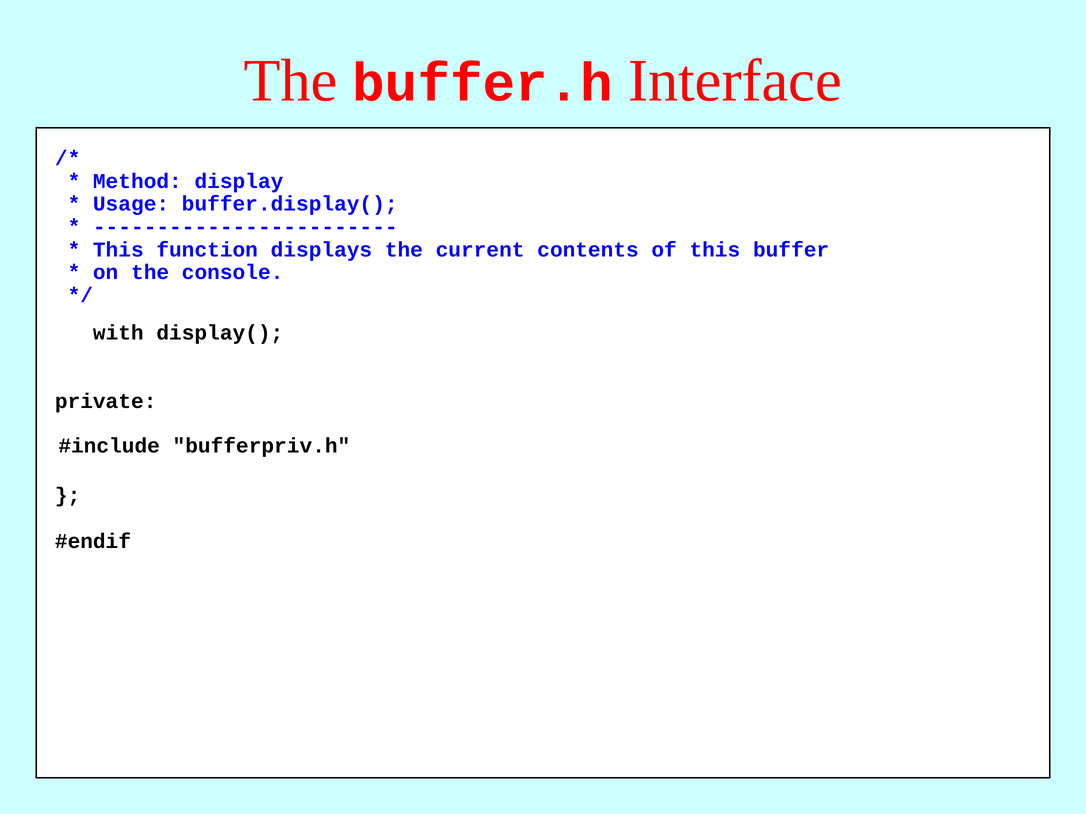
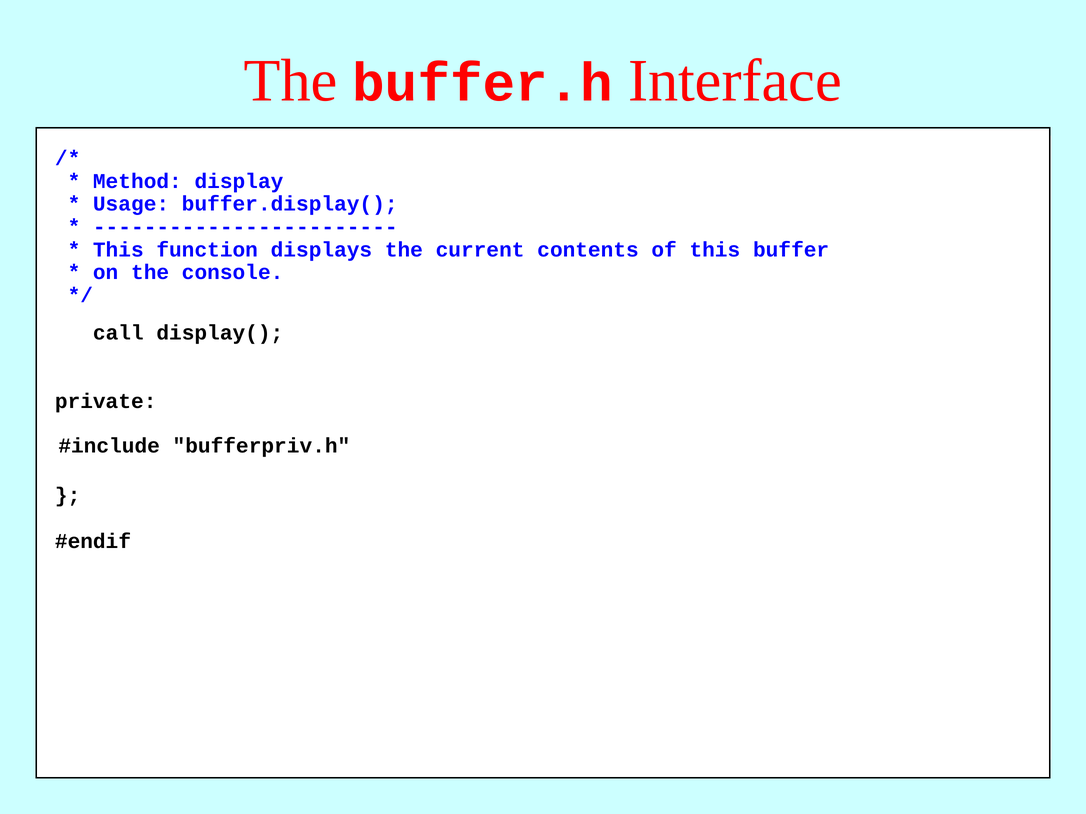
with: with -> call
